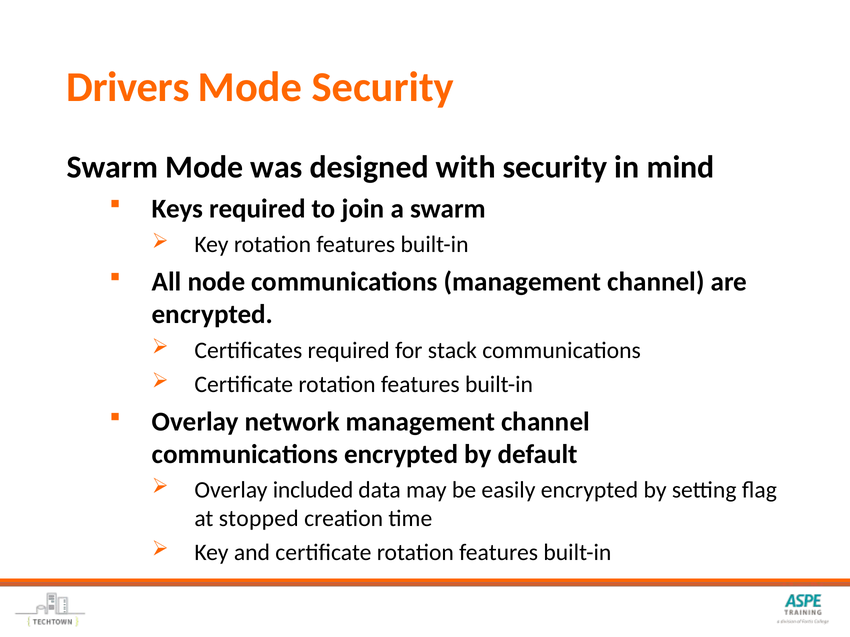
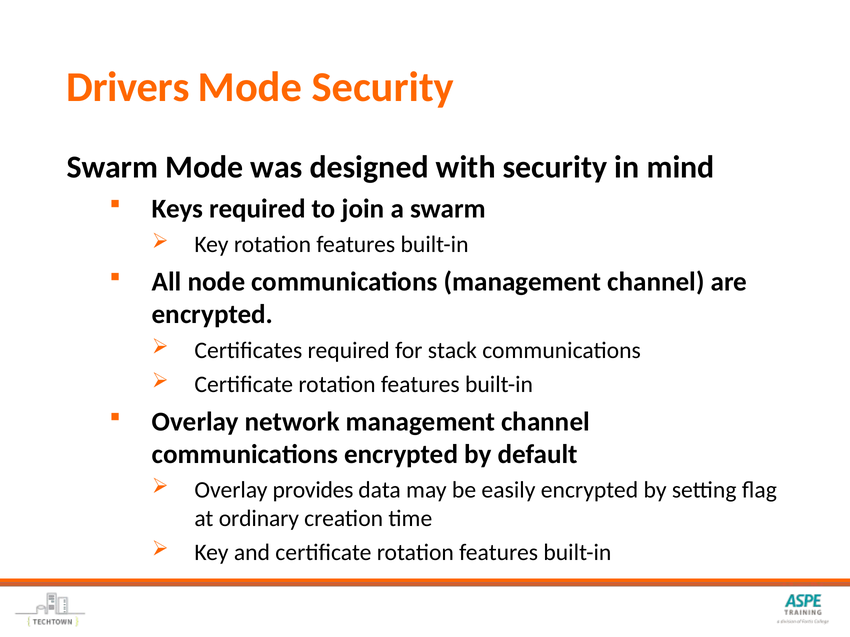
included: included -> provides
stopped: stopped -> ordinary
